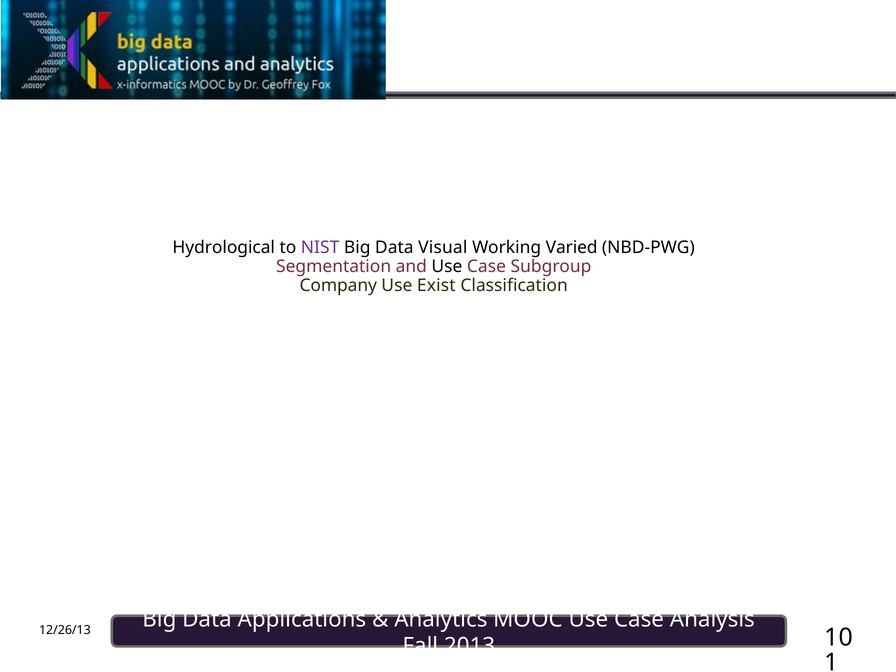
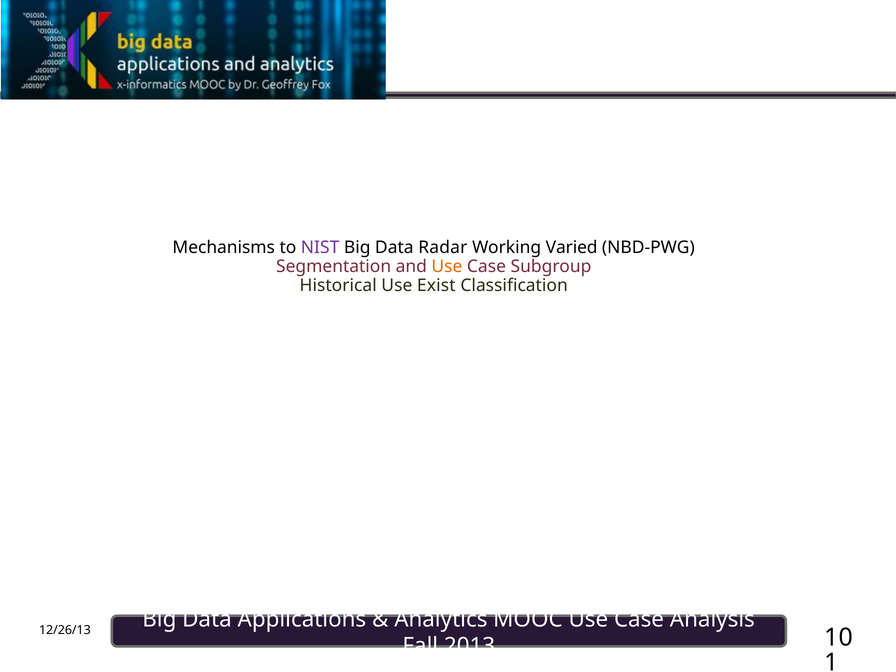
Hydrological: Hydrological -> Mechanisms
Visual: Visual -> Radar
Use at (447, 266) colour: black -> orange
Company: Company -> Historical
